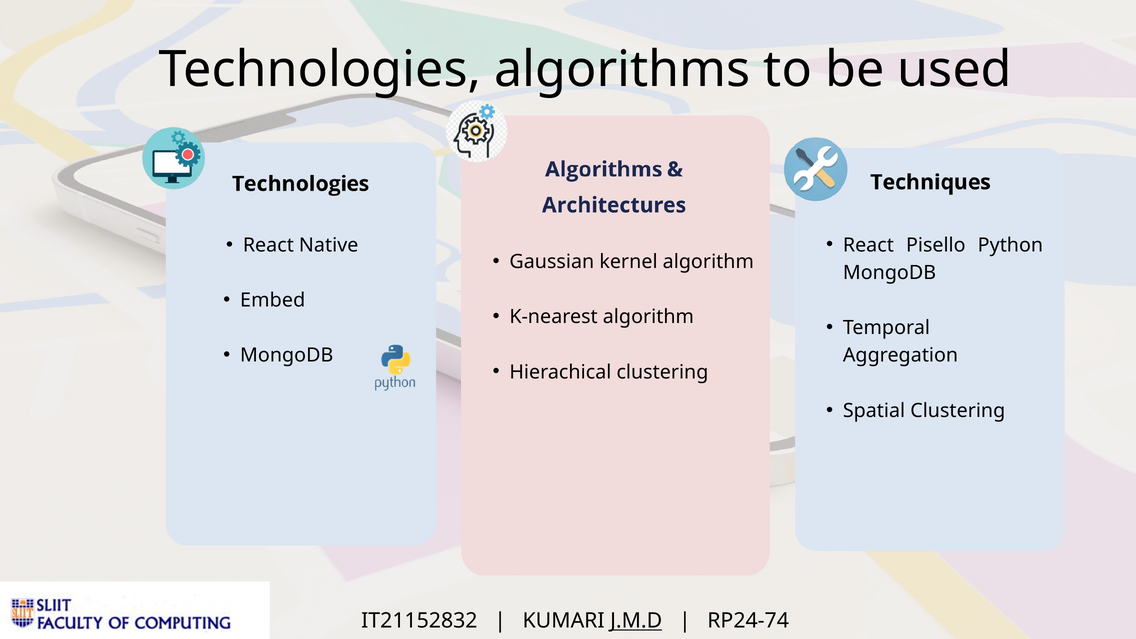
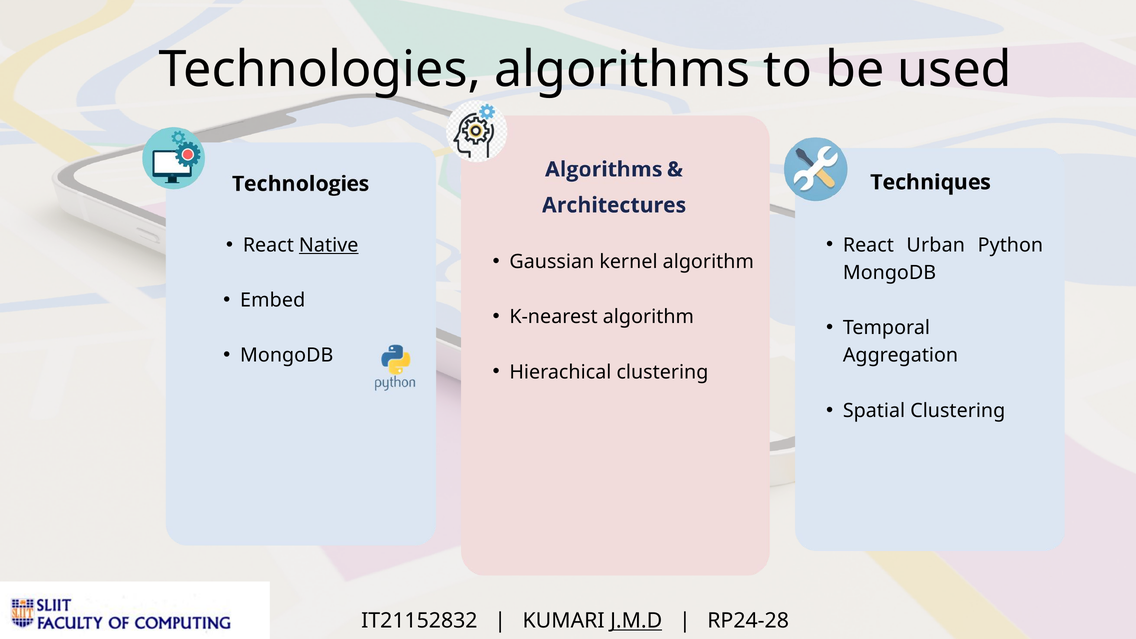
Native underline: none -> present
Pisello: Pisello -> Urban
RP24-74: RP24-74 -> RP24-28
